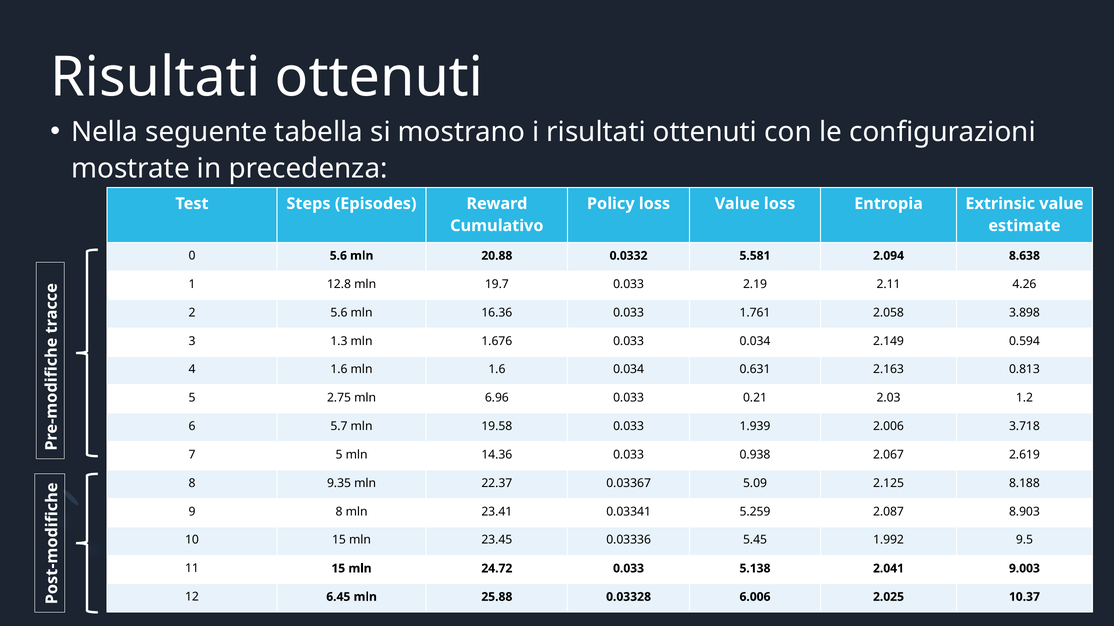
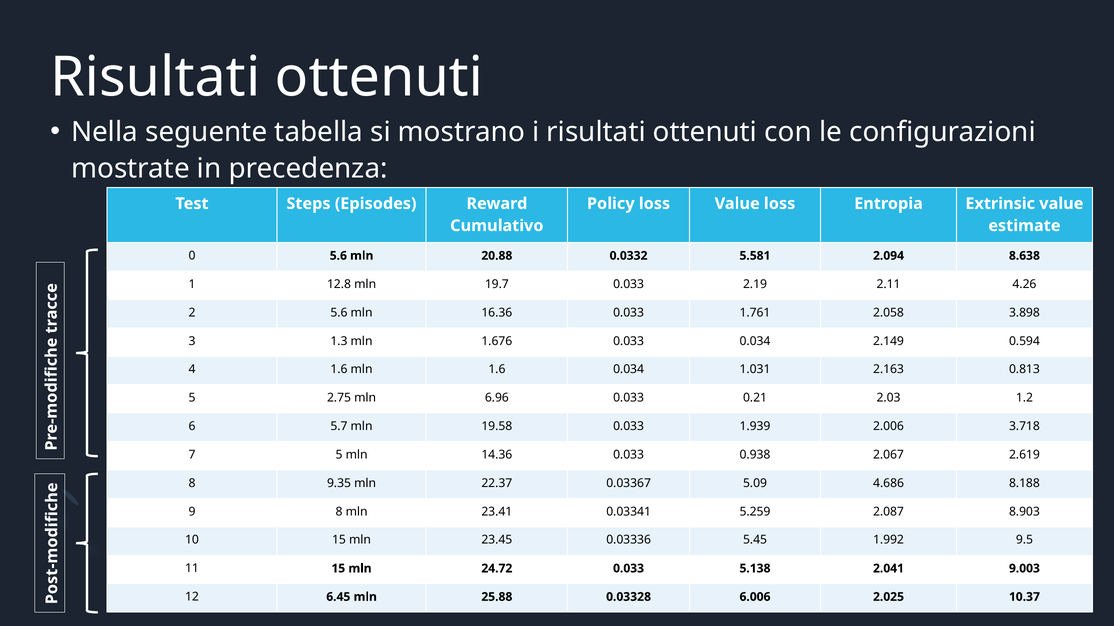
0.631: 0.631 -> 1.031
2.125: 2.125 -> 4.686
